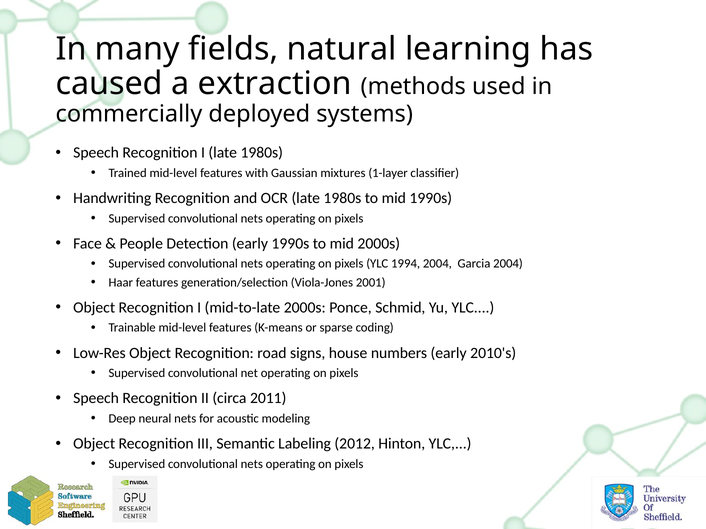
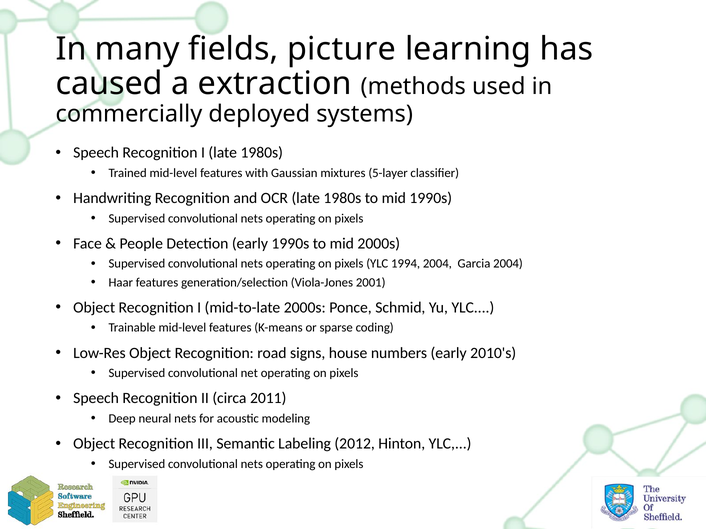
natural: natural -> picture
1-layer: 1-layer -> 5-layer
